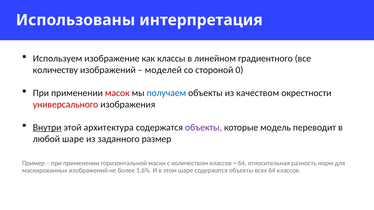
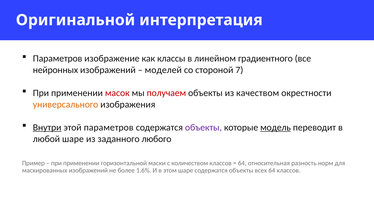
Использованы: Использованы -> Оригинальной
Используем at (58, 59): Используем -> Параметров
количеству: количеству -> нейронных
0: 0 -> 7
получаем colour: blue -> red
универсального colour: red -> orange
этой архитектура: архитектура -> параметров
модель underline: none -> present
размер: размер -> любого
